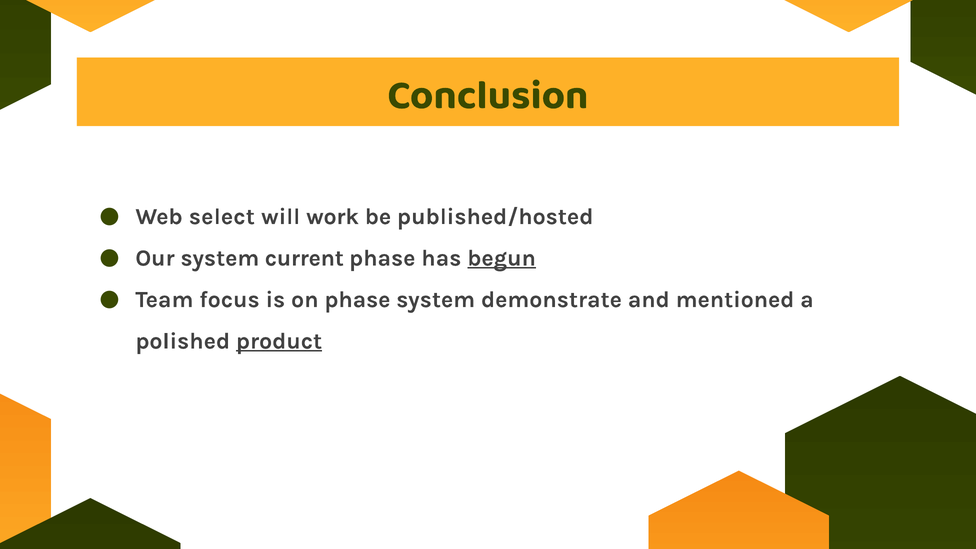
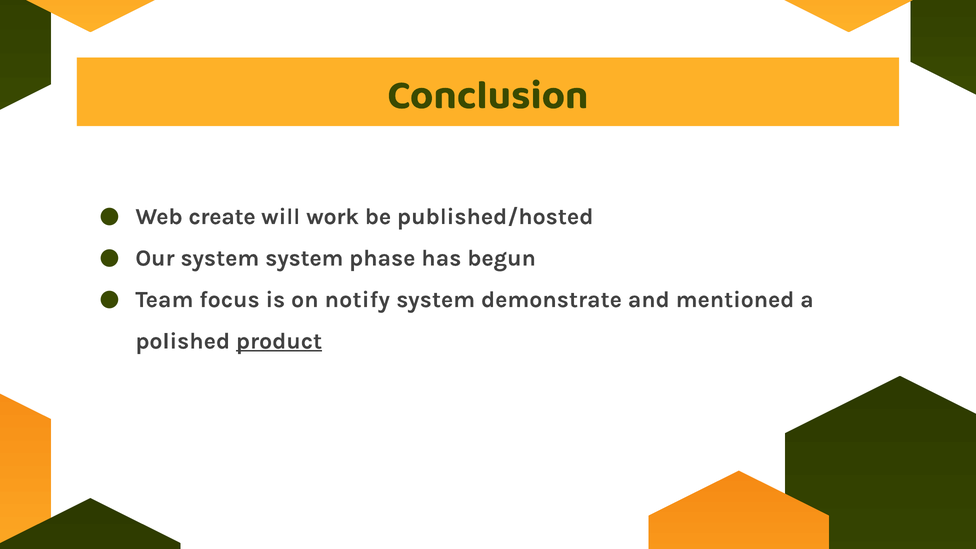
select: select -> create
system current: current -> system
begun underline: present -> none
on phase: phase -> notify
